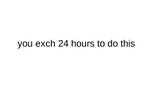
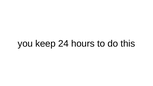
exch: exch -> keep
